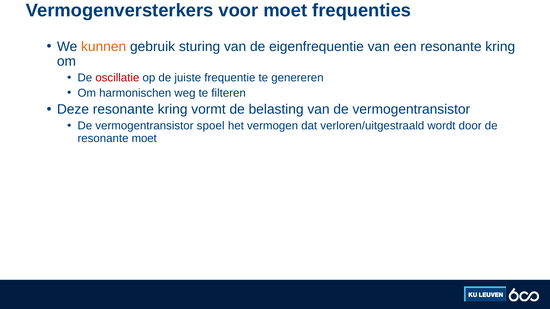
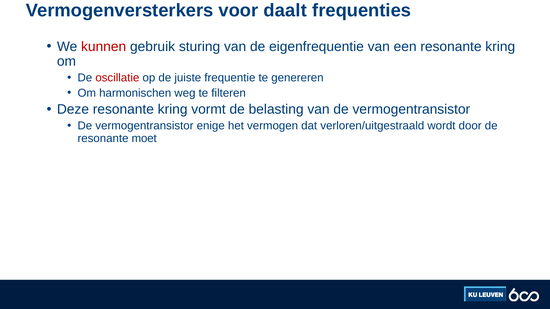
voor moet: moet -> daalt
kunnen colour: orange -> red
spoel: spoel -> enige
